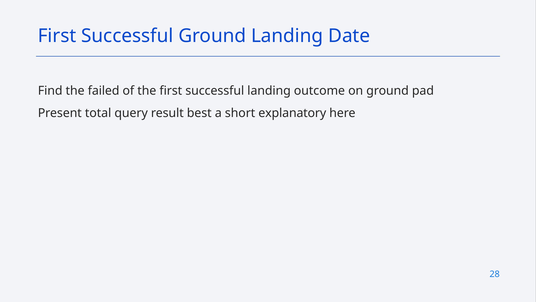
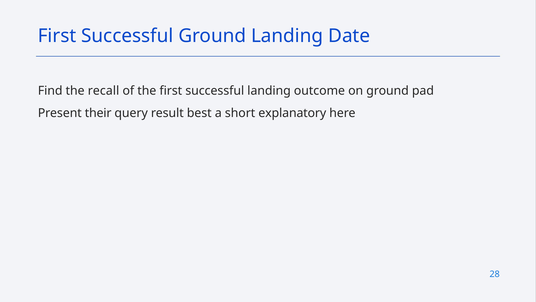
failed: failed -> recall
total: total -> their
